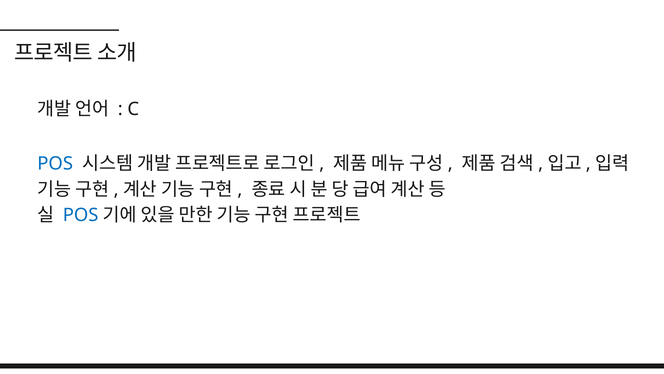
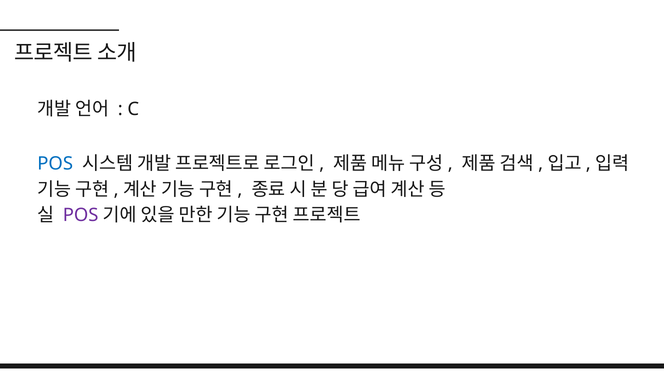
POS at (81, 215) colour: blue -> purple
